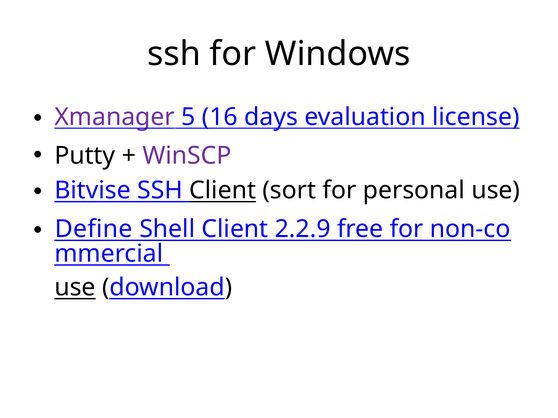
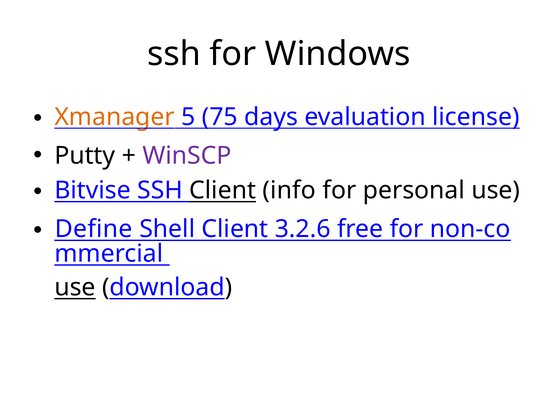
Xmanager colour: purple -> orange
16: 16 -> 75
sort: sort -> info
2.2.9: 2.2.9 -> 3.2.6
